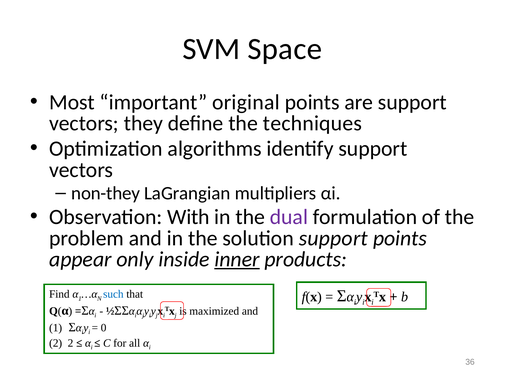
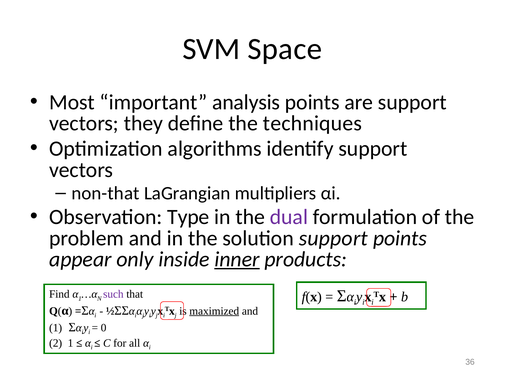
original: original -> analysis
non-they: non-they -> non-that
With: With -> Type
such colour: blue -> purple
maximized underline: none -> present
2 2: 2 -> 1
